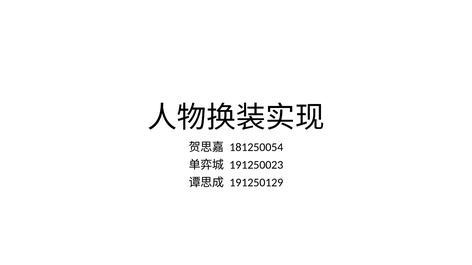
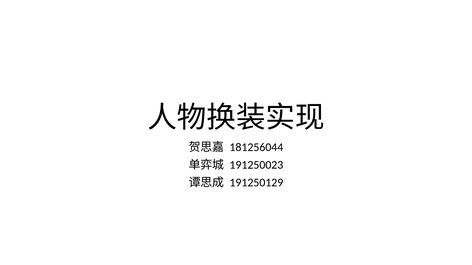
181250054: 181250054 -> 181256044
